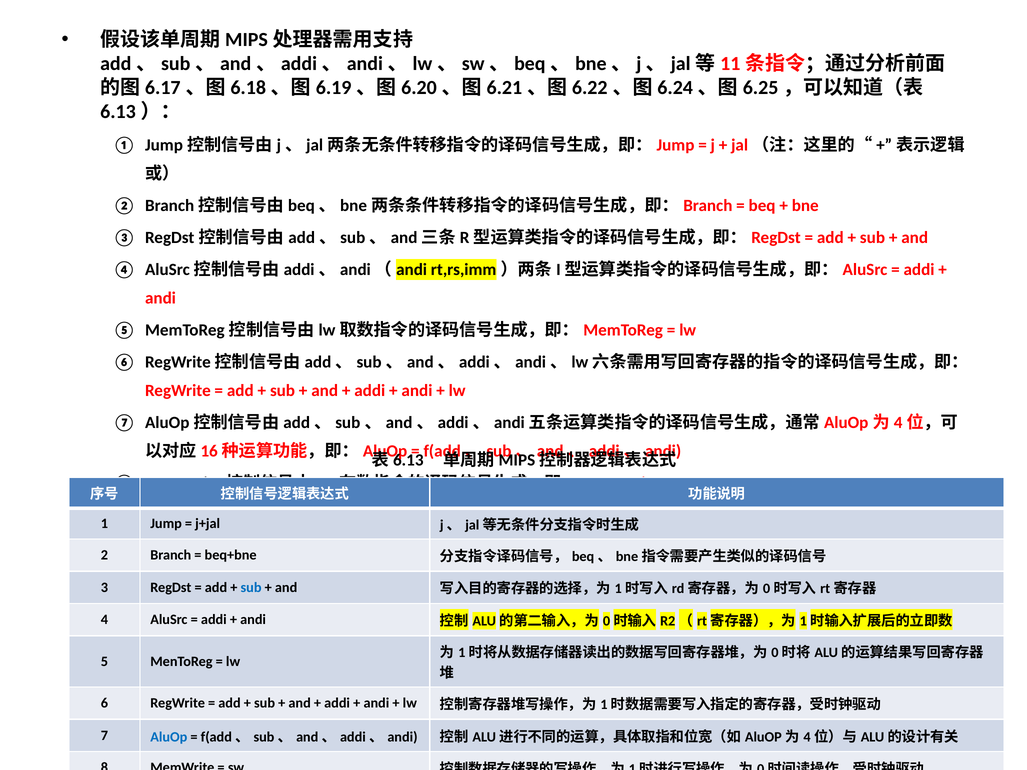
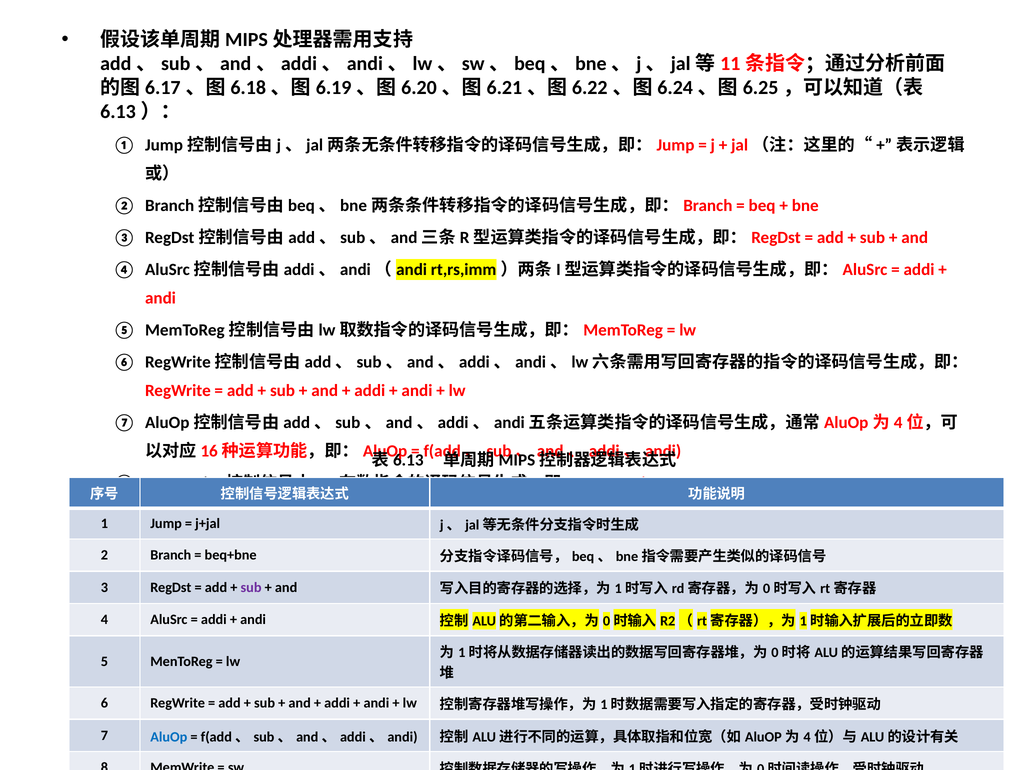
sub at (251, 588) colour: blue -> purple
